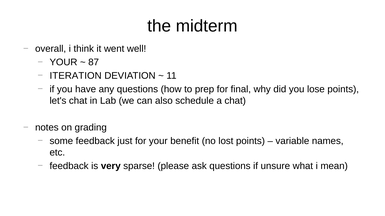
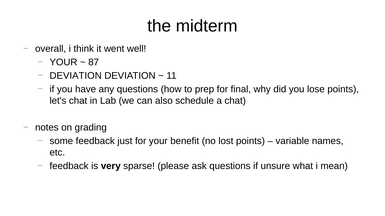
ITERATION at (76, 76): ITERATION -> DEVIATION
